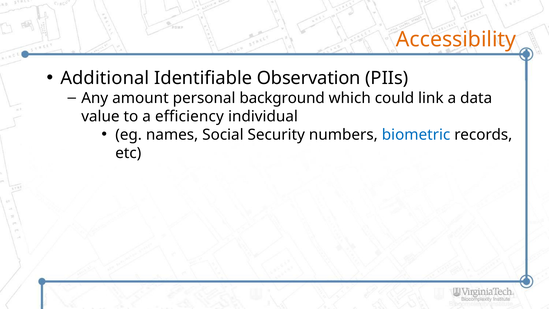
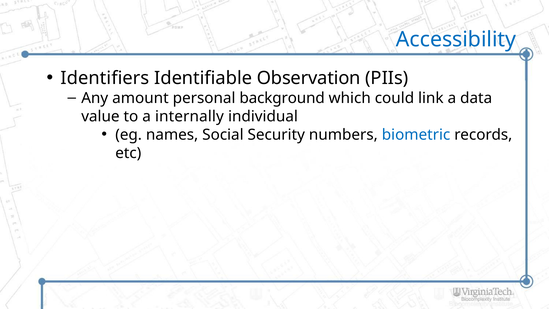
Accessibility colour: orange -> blue
Additional: Additional -> Identifiers
efficiency: efficiency -> internally
